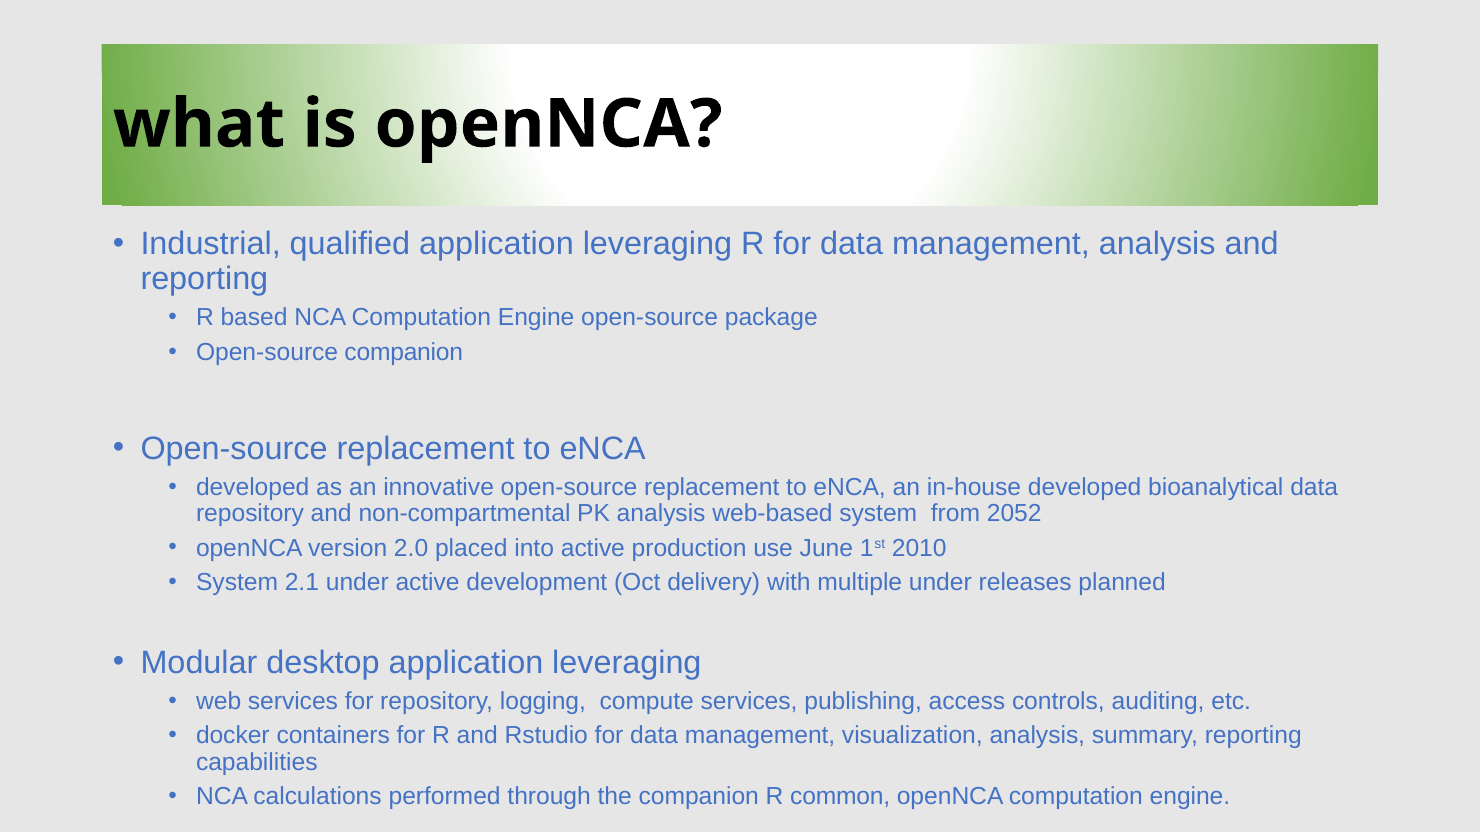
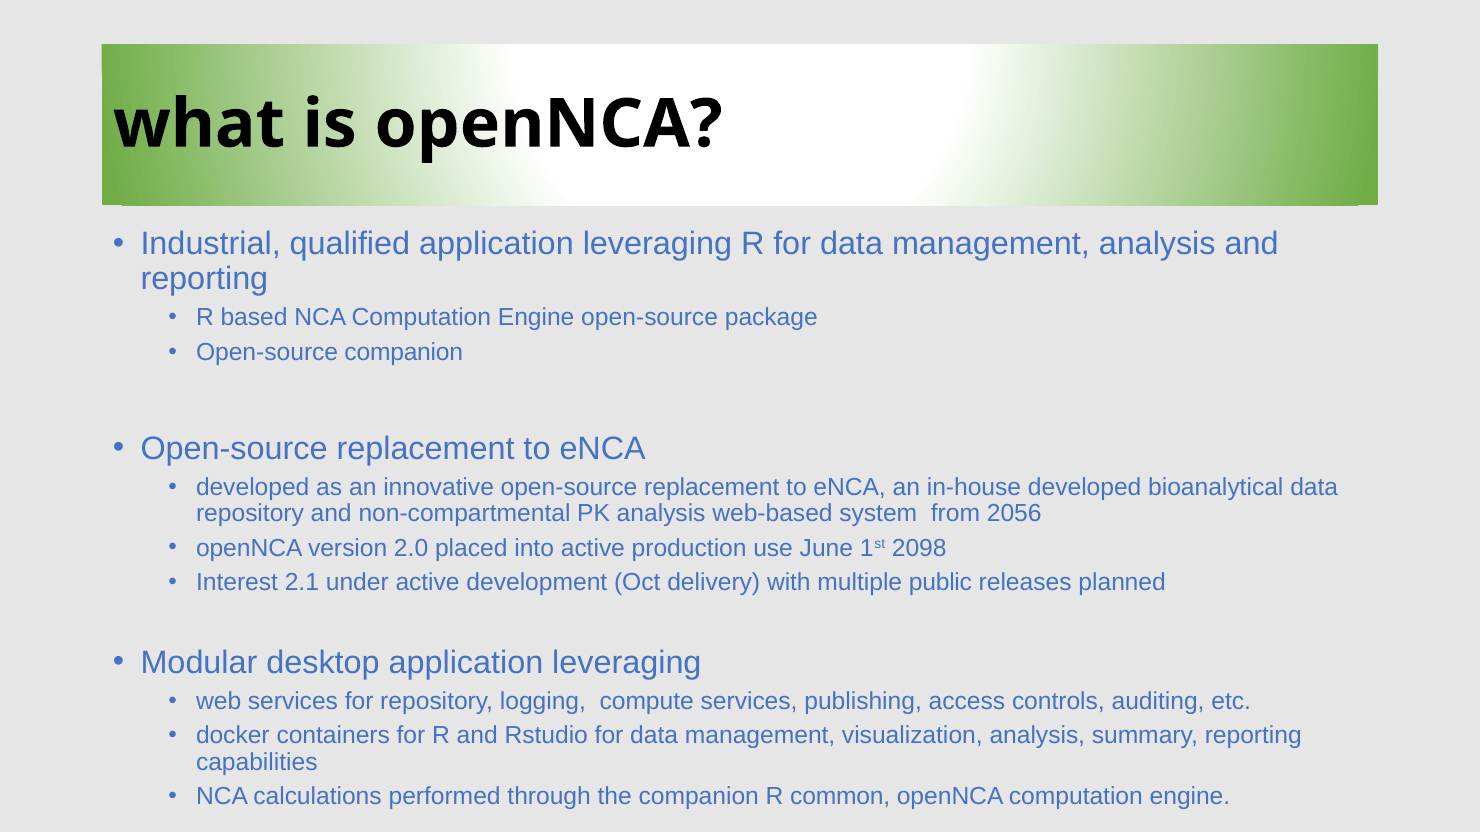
2052: 2052 -> 2056
2010: 2010 -> 2098
System at (237, 583): System -> Interest
multiple under: under -> public
